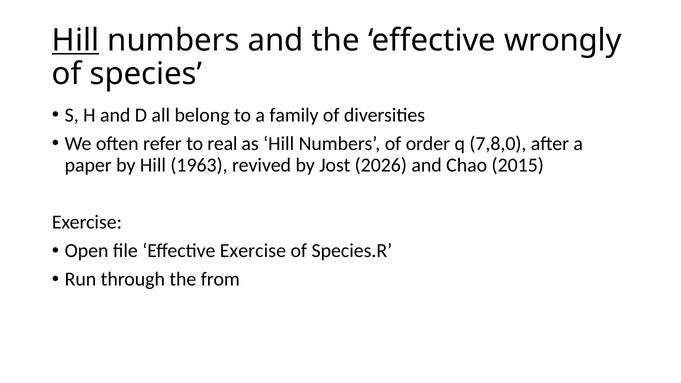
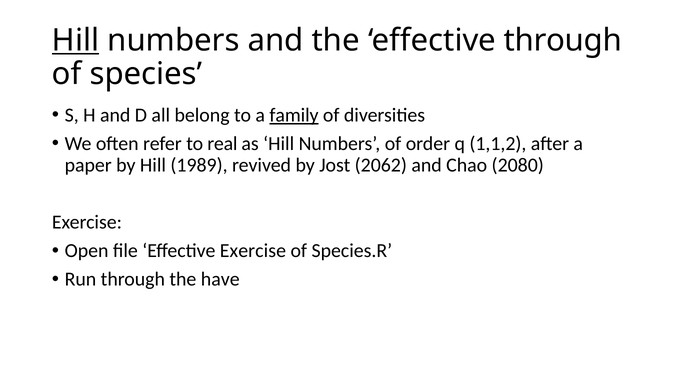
effective wrongly: wrongly -> through
family underline: none -> present
7,8,0: 7,8,0 -> 1,1,2
1963: 1963 -> 1989
2026: 2026 -> 2062
2015: 2015 -> 2080
from: from -> have
